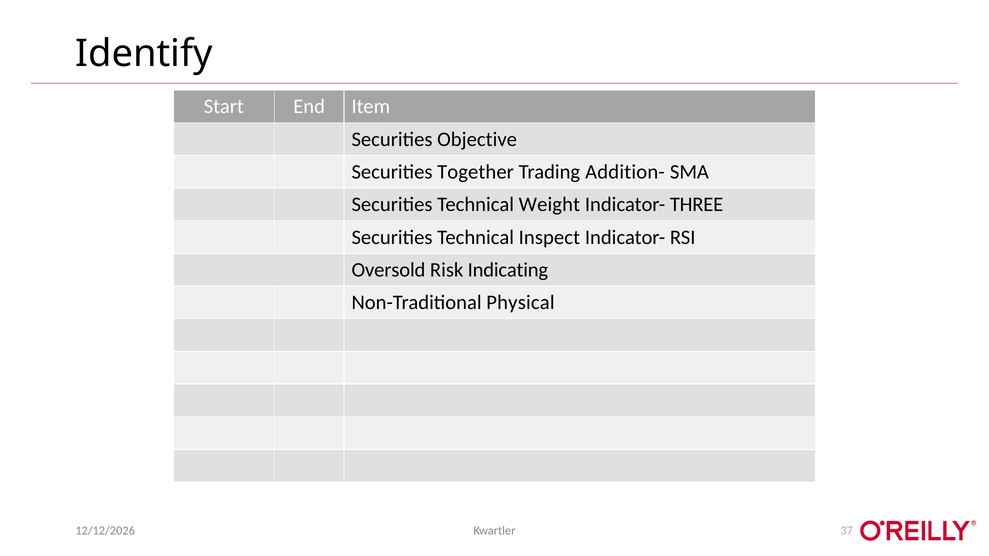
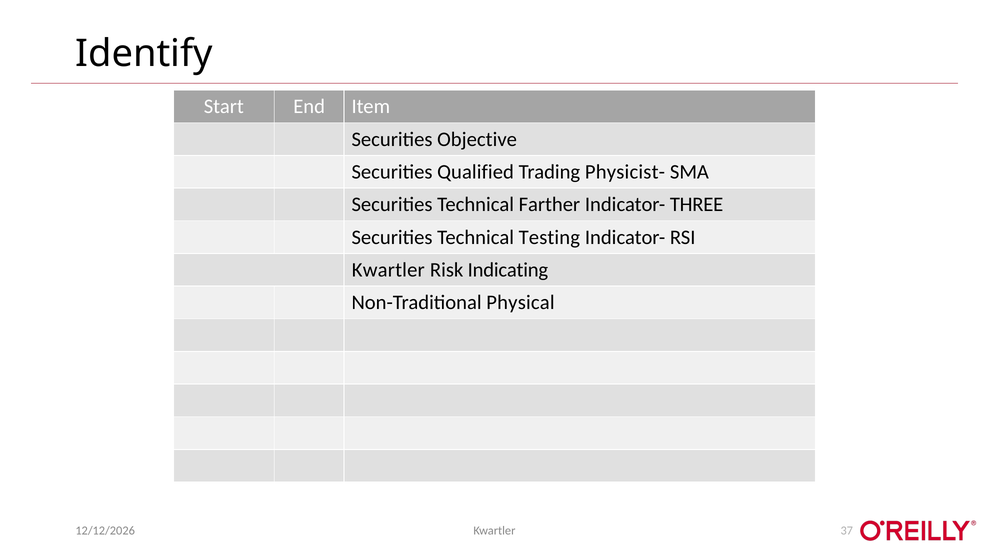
Together: Together -> Qualified
Addition-: Addition- -> Physicist-
Weight: Weight -> Farther
Inspect: Inspect -> Testing
Oversold at (388, 270): Oversold -> Kwartler
